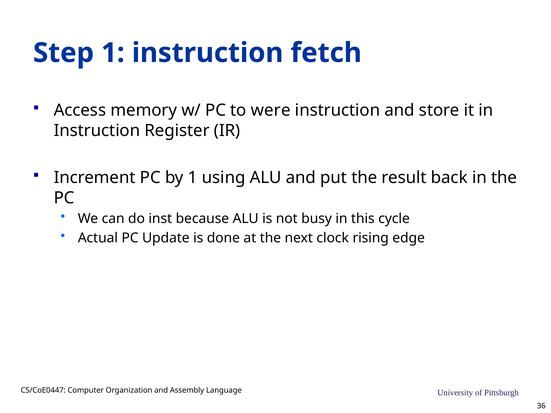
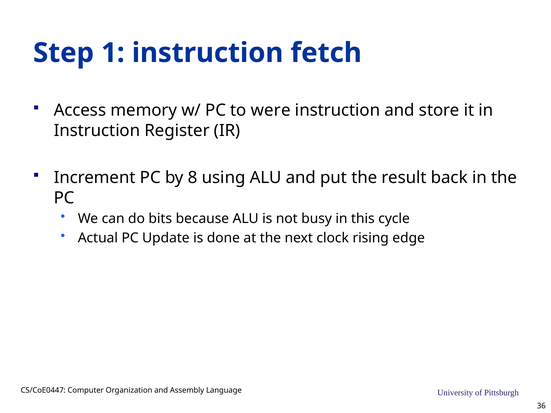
by 1: 1 -> 8
inst: inst -> bits
